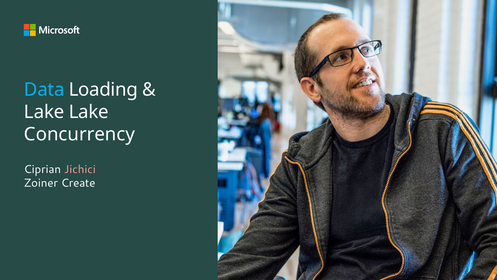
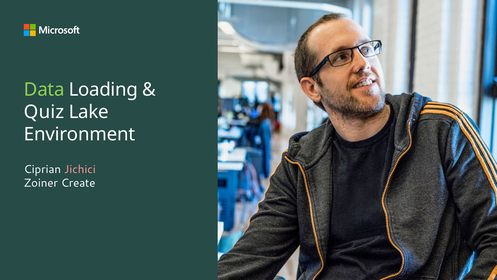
Data colour: light blue -> light green
Lake at (44, 112): Lake -> Quiz
Concurrency: Concurrency -> Environment
